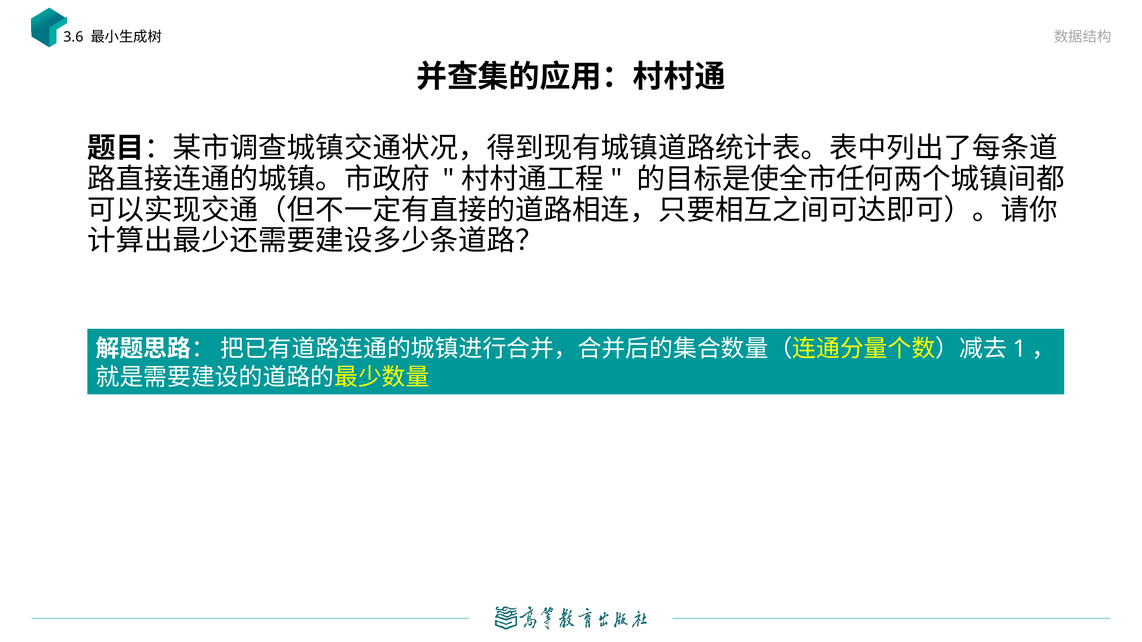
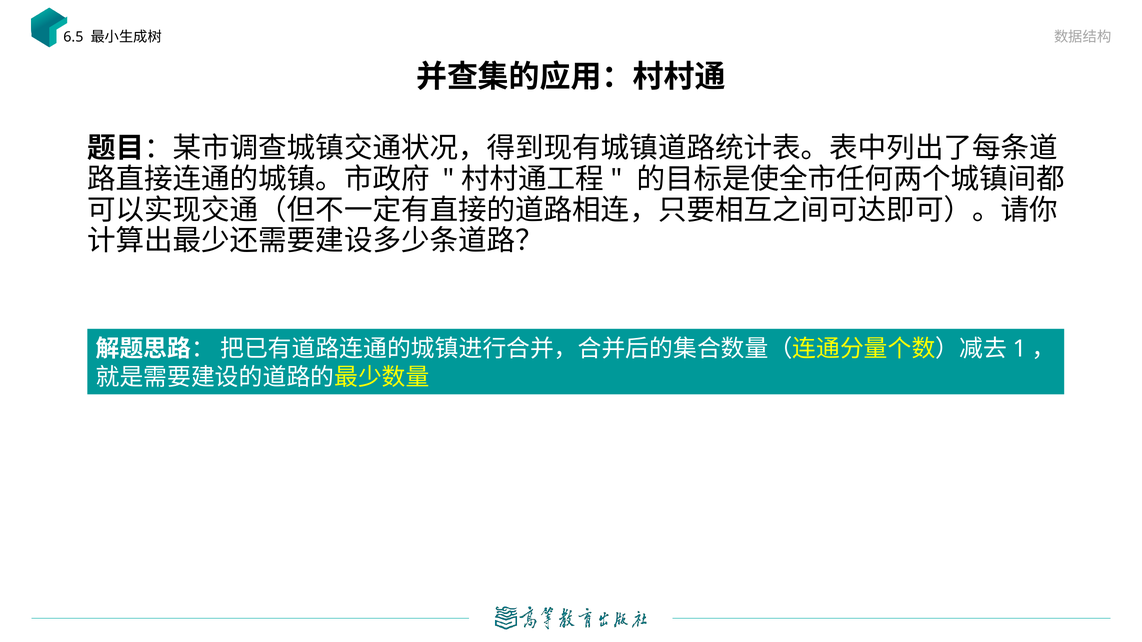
3.6: 3.6 -> 6.5
